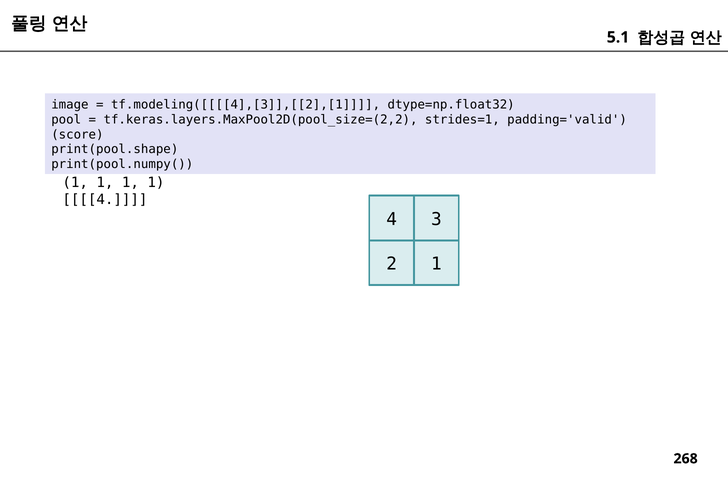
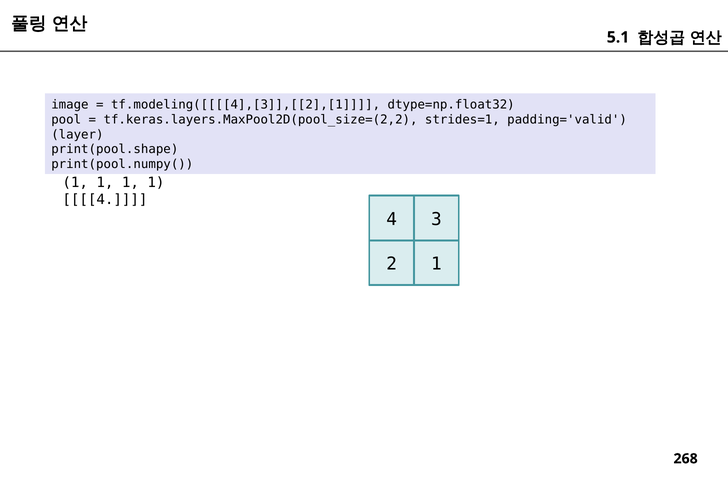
score: score -> layer
